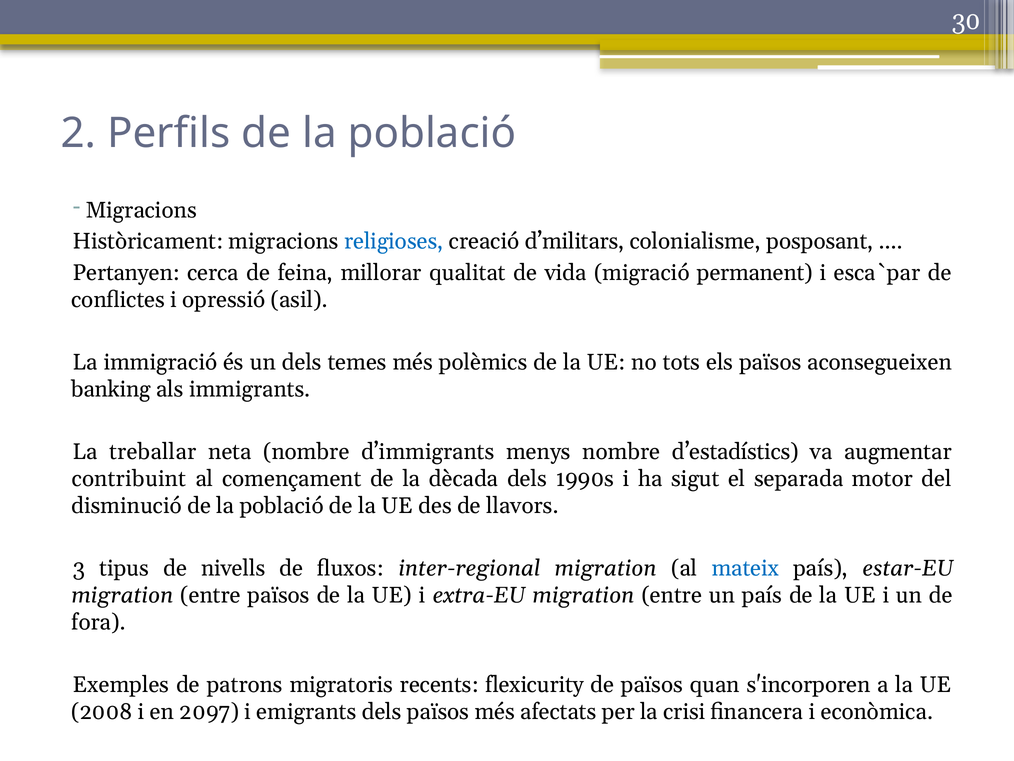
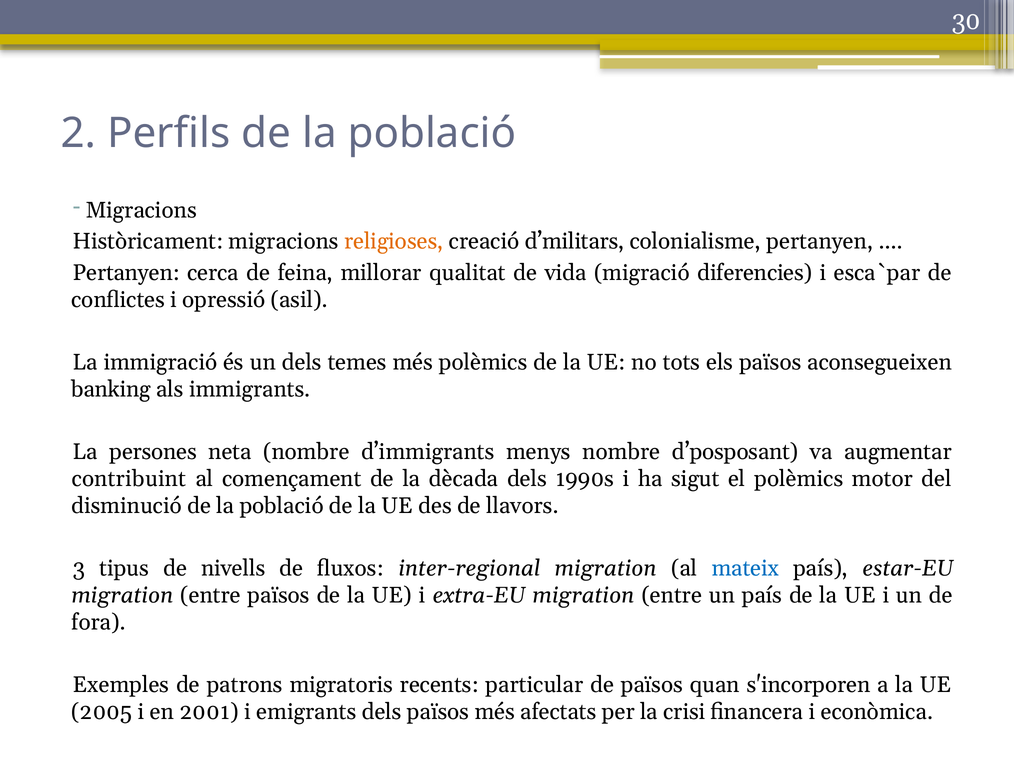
religioses colour: blue -> orange
colonialisme posposant: posposant -> pertanyen
permanent: permanent -> diferencies
treballar: treballar -> persones
d’estadístics: d’estadístics -> d’posposant
el separada: separada -> polèmics
flexicurity: flexicurity -> particular
2008: 2008 -> 2005
2097: 2097 -> 2001
